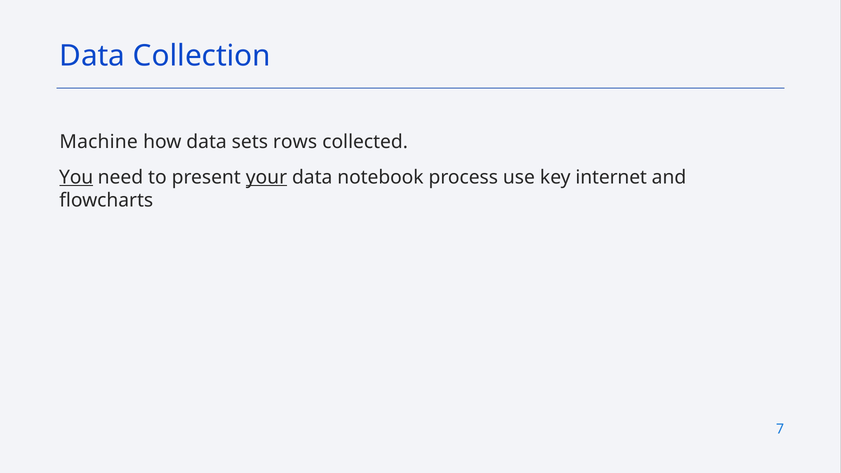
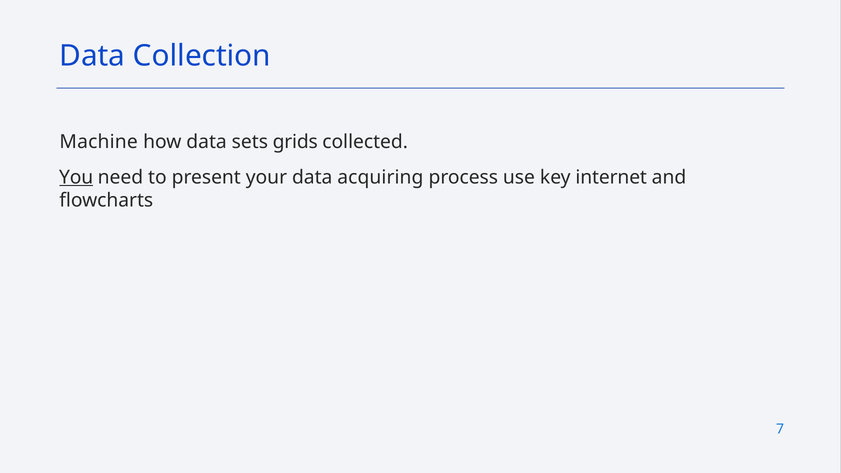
rows: rows -> grids
your underline: present -> none
notebook: notebook -> acquiring
